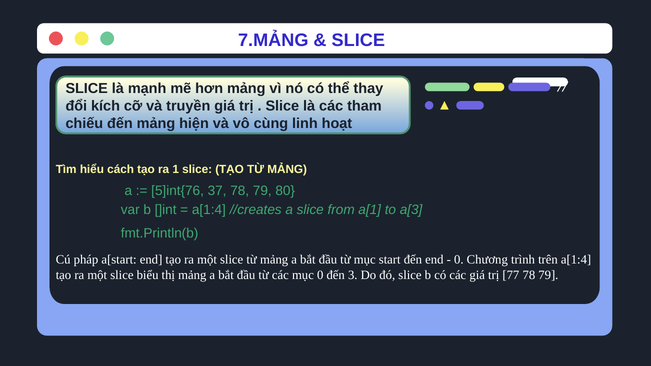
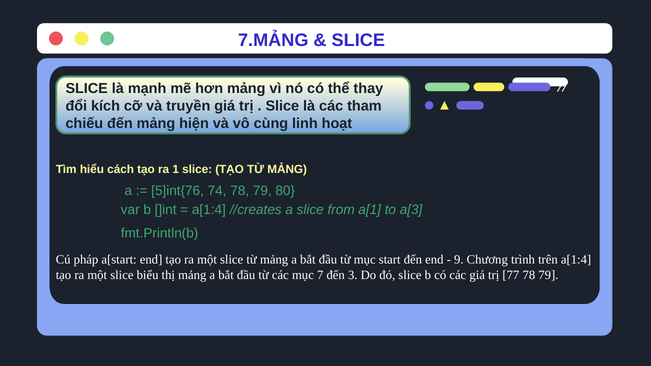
37: 37 -> 74
0 at (459, 260): 0 -> 9
mục 0: 0 -> 7
